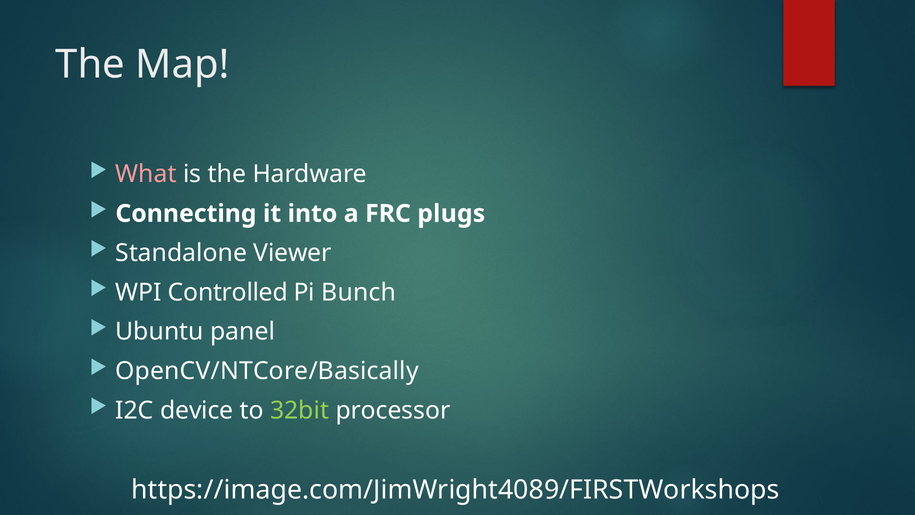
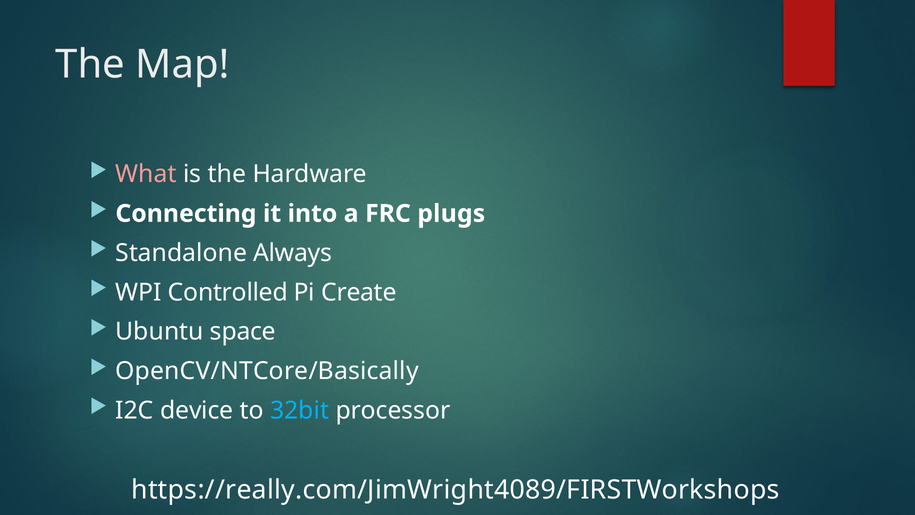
Viewer: Viewer -> Always
Bunch: Bunch -> Create
panel: panel -> space
32bit colour: light green -> light blue
https://image.com/JimWright4089/FIRSTWorkshops: https://image.com/JimWright4089/FIRSTWorkshops -> https://really.com/JimWright4089/FIRSTWorkshops
